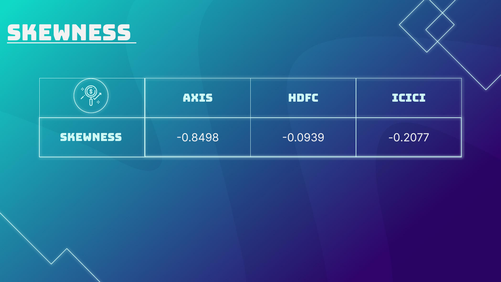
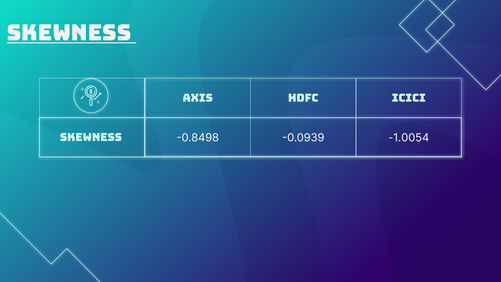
-0.2077: -0.2077 -> -1.0054
